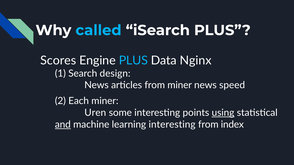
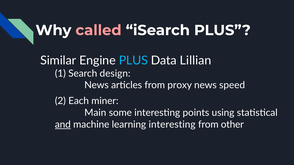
called colour: light blue -> pink
Scores: Scores -> Similar
Nginx: Nginx -> Lillian
from miner: miner -> proxy
Uren: Uren -> Main
using underline: present -> none
index: index -> other
